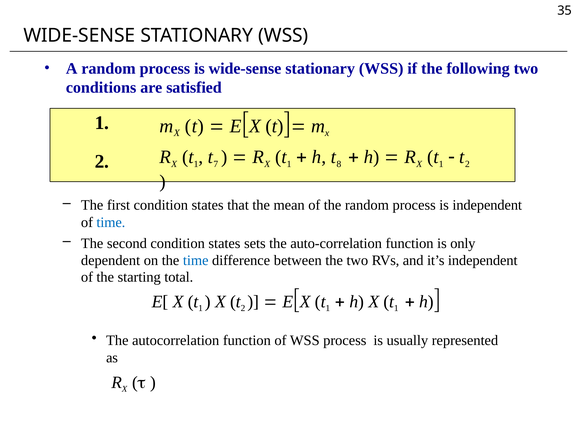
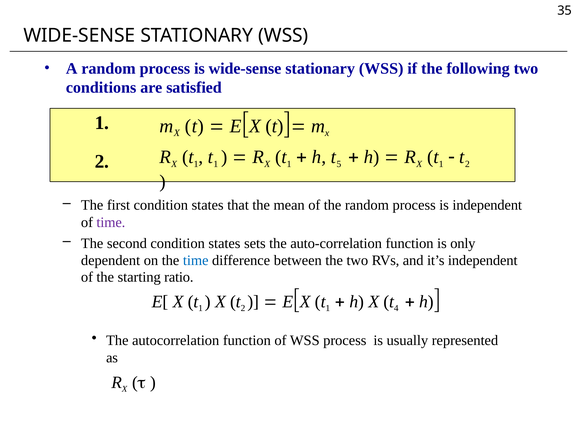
7 at (216, 164): 7 -> 1
8: 8 -> 5
time at (111, 222) colour: blue -> purple
total: total -> ratio
h X t 1: 1 -> 4
